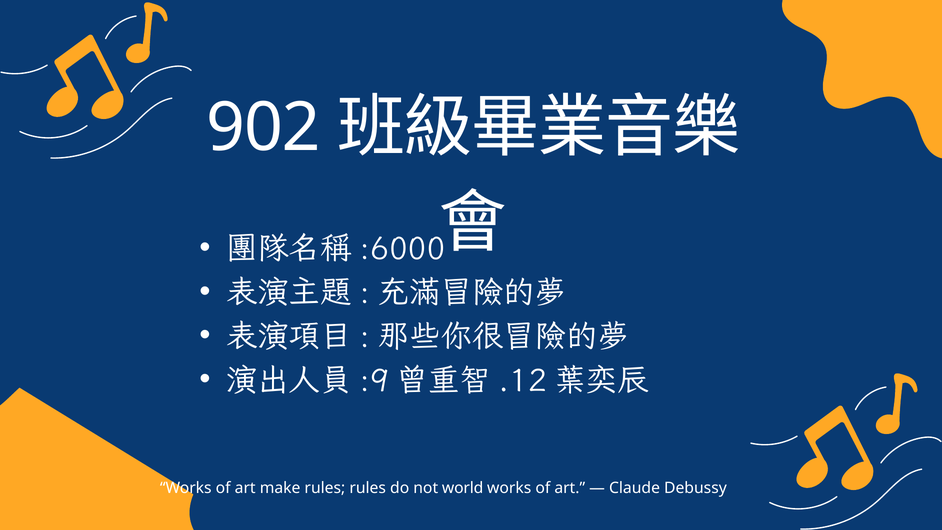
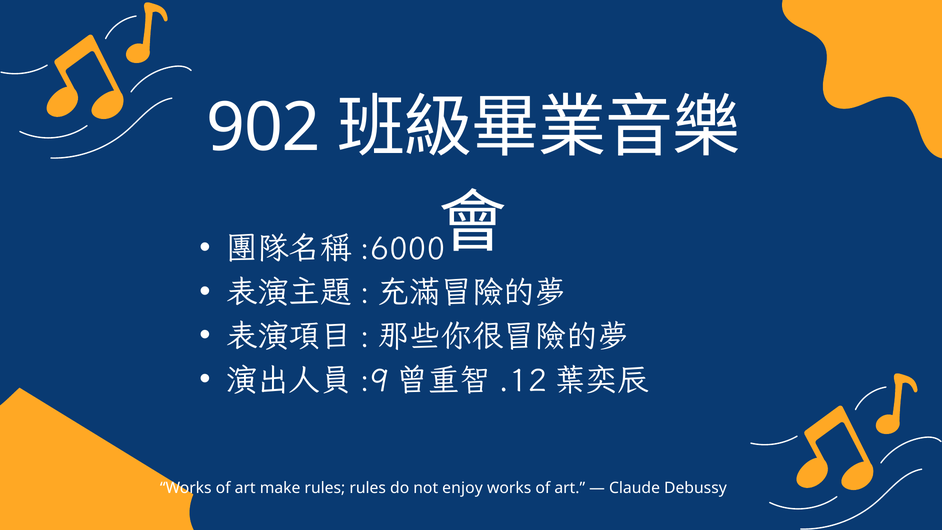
world: world -> enjoy
